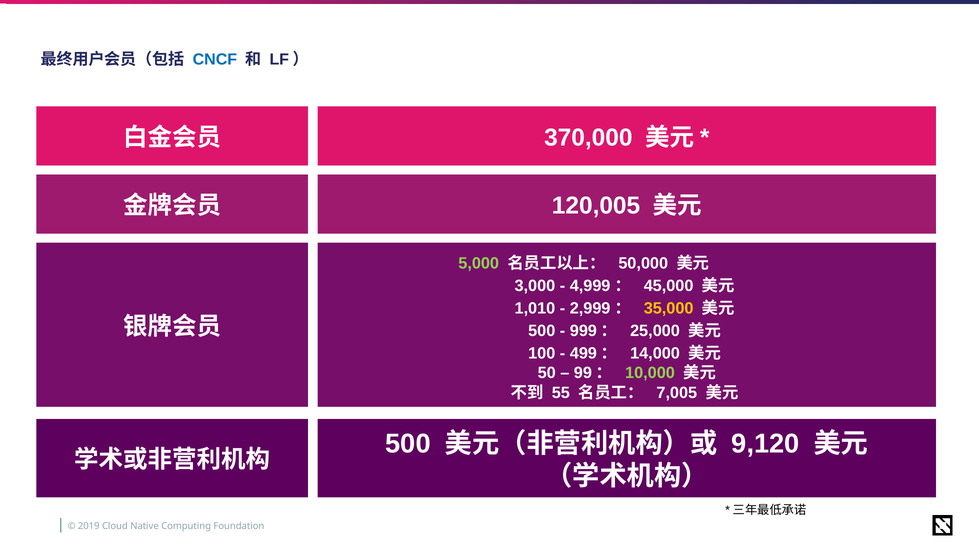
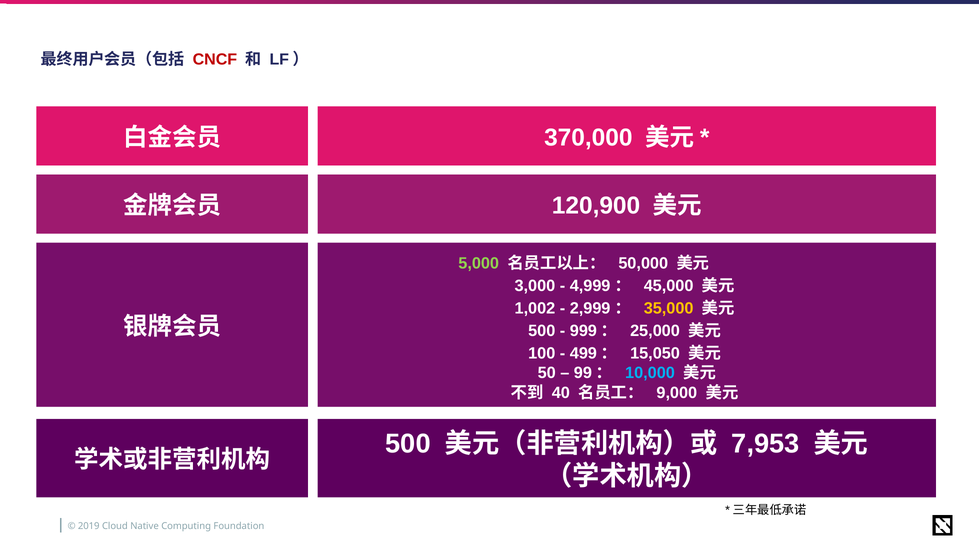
CNCF colour: blue -> red
120,005: 120,005 -> 120,900
1,010: 1,010 -> 1,002
14,000: 14,000 -> 15,050
10,000 colour: light green -> light blue
55: 55 -> 40
7,005: 7,005 -> 9,000
9,120: 9,120 -> 7,953
